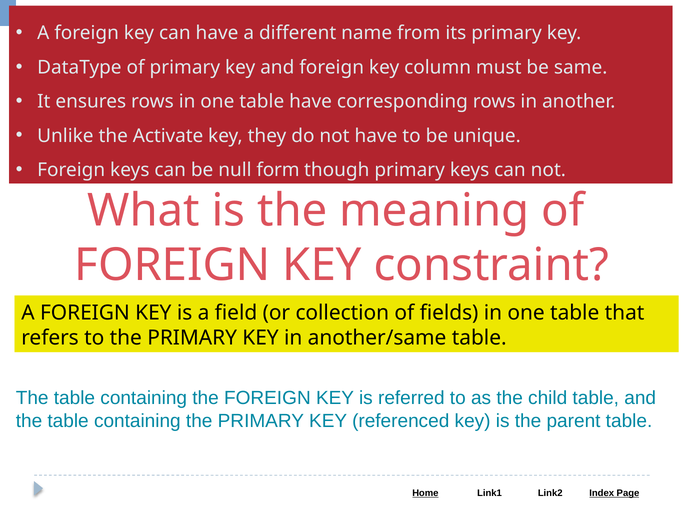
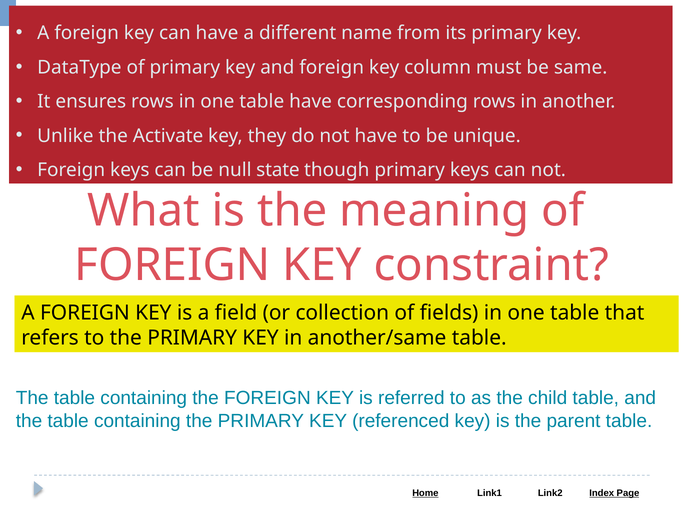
form: form -> state
